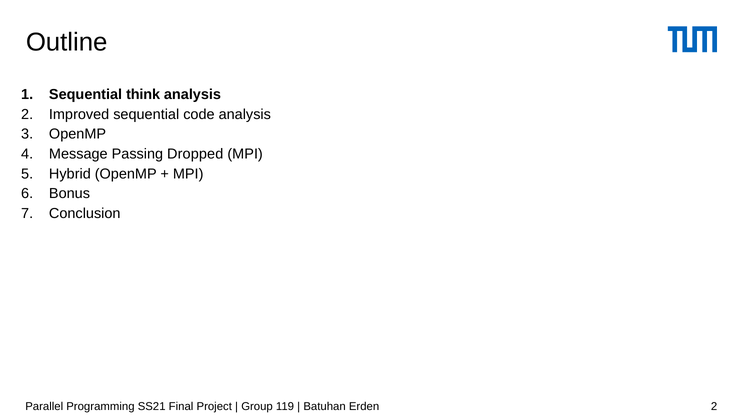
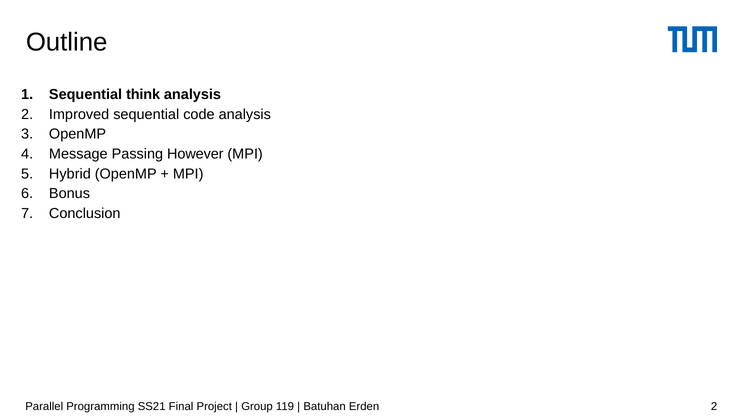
Dropped: Dropped -> However
